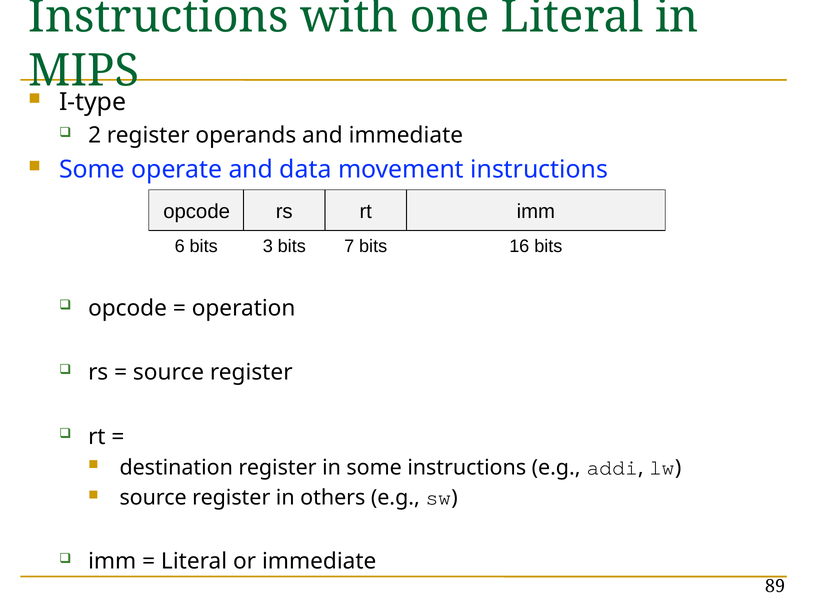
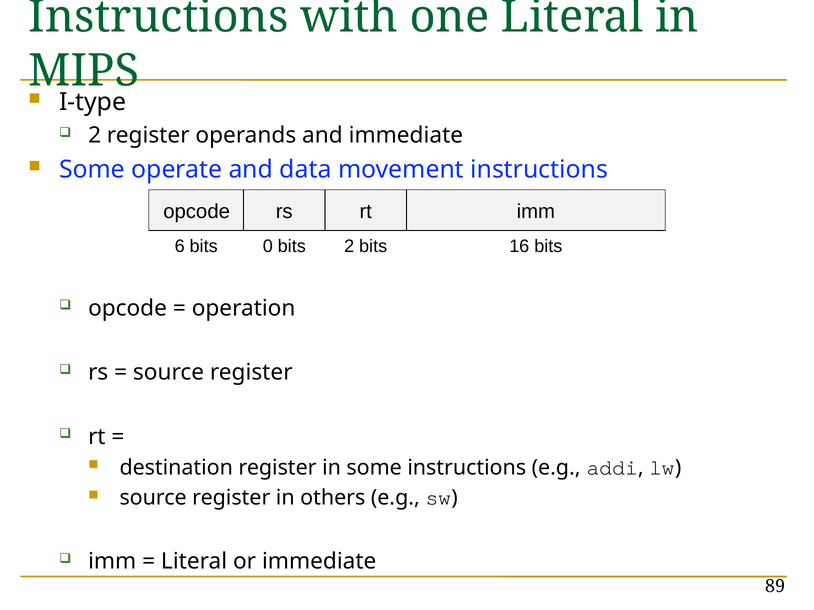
3: 3 -> 0
bits 7: 7 -> 2
